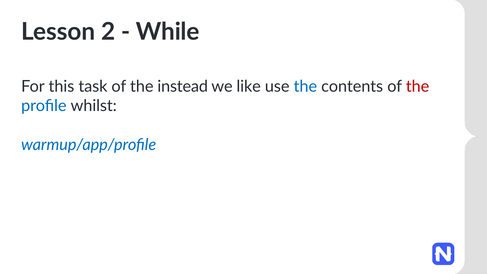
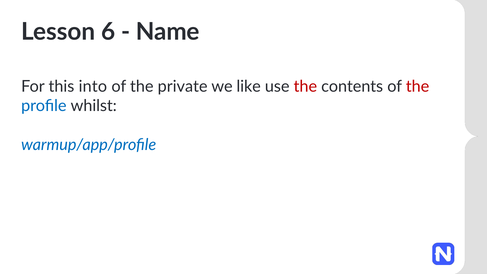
2: 2 -> 6
While: While -> Name
task: task -> into
instead: instead -> private
the at (305, 86) colour: blue -> red
